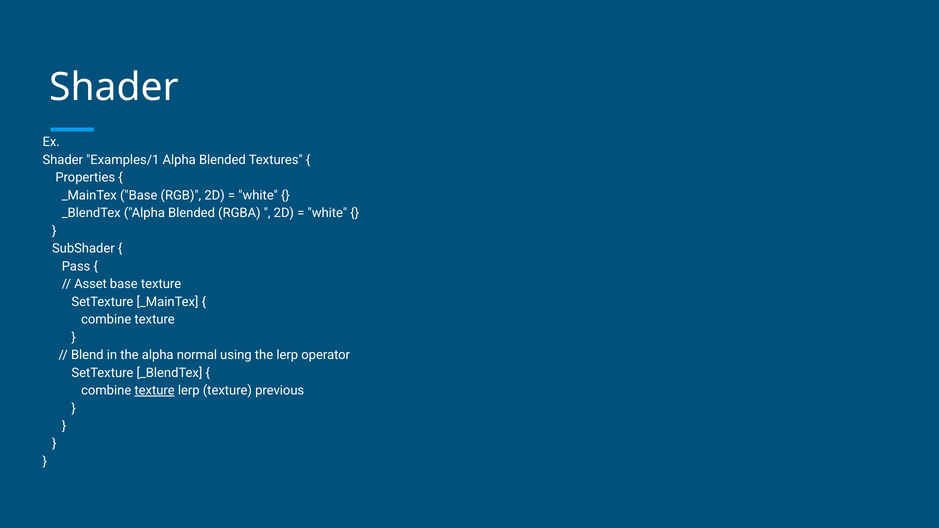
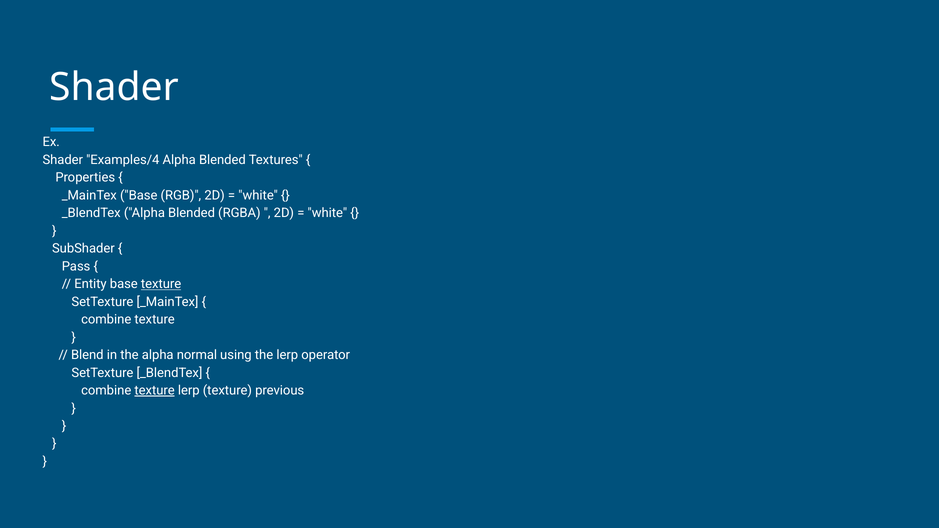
Examples/1: Examples/1 -> Examples/4
Asset: Asset -> Entity
texture at (161, 284) underline: none -> present
